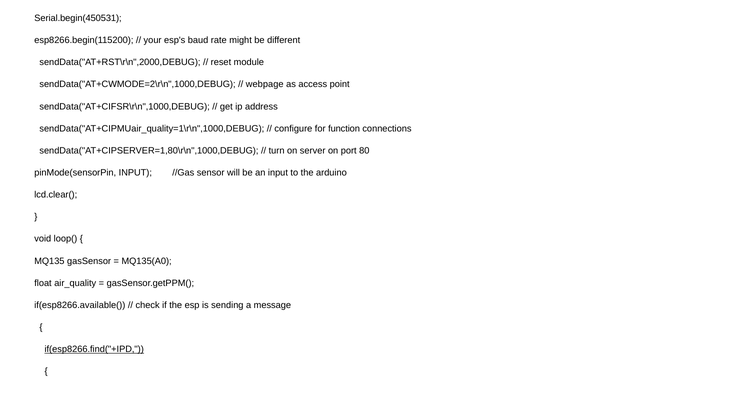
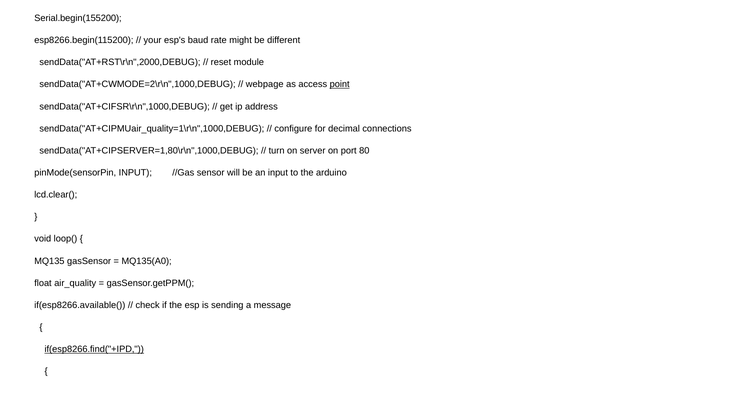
Serial.begin(450531: Serial.begin(450531 -> Serial.begin(155200
point underline: none -> present
function: function -> decimal
